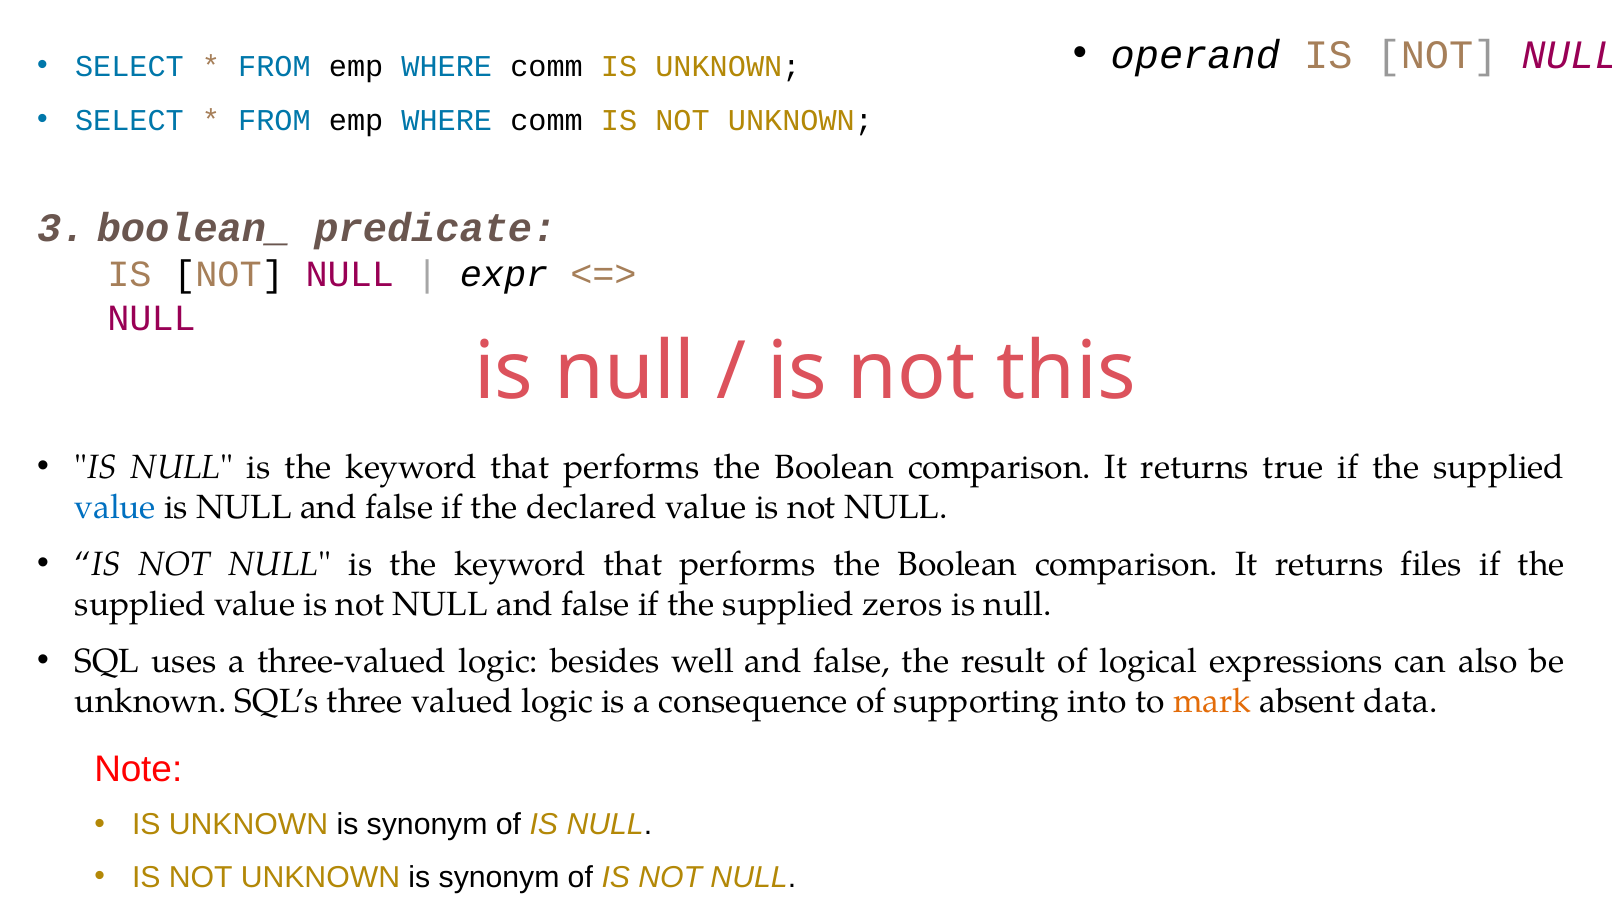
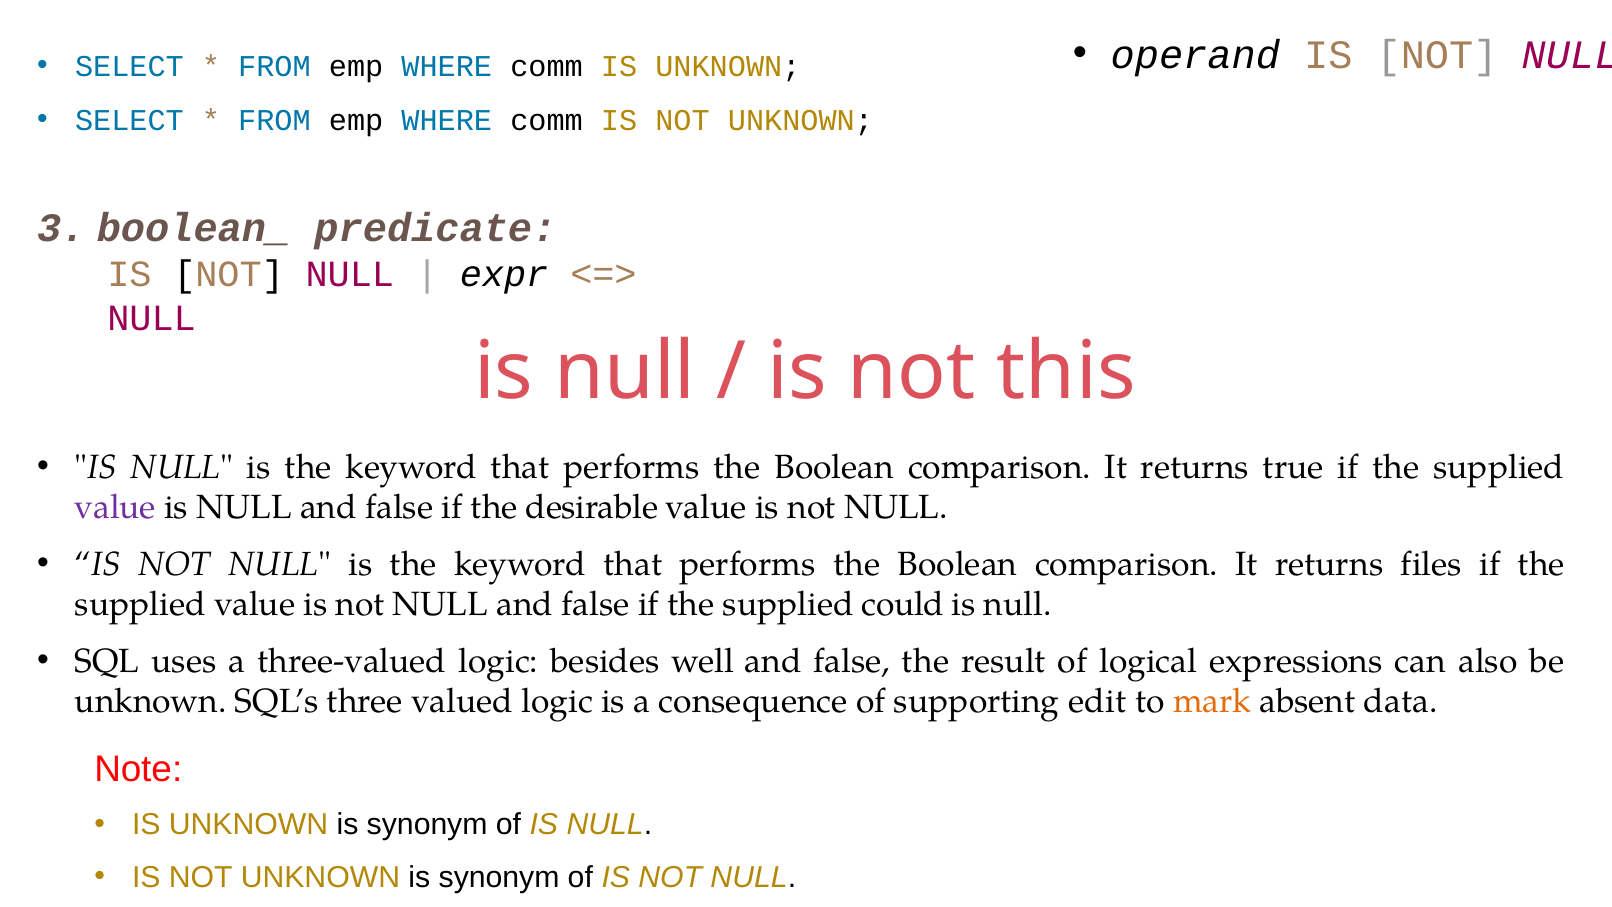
value at (116, 508) colour: blue -> purple
declared: declared -> desirable
zeros: zeros -> could
into: into -> edit
